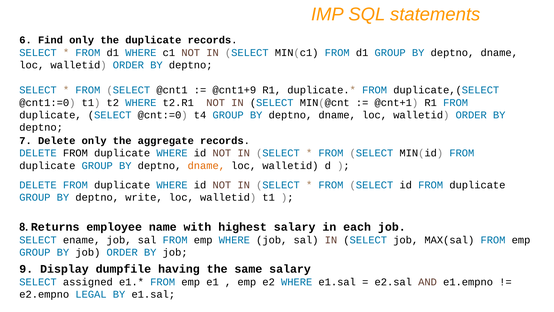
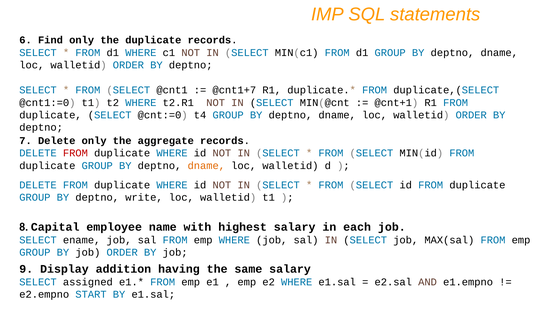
@cnt1+9: @cnt1+9 -> @cnt1+7
FROM at (75, 153) colour: black -> red
Returns: Returns -> Capital
dumpfile: dumpfile -> addition
LEGAL: LEGAL -> START
